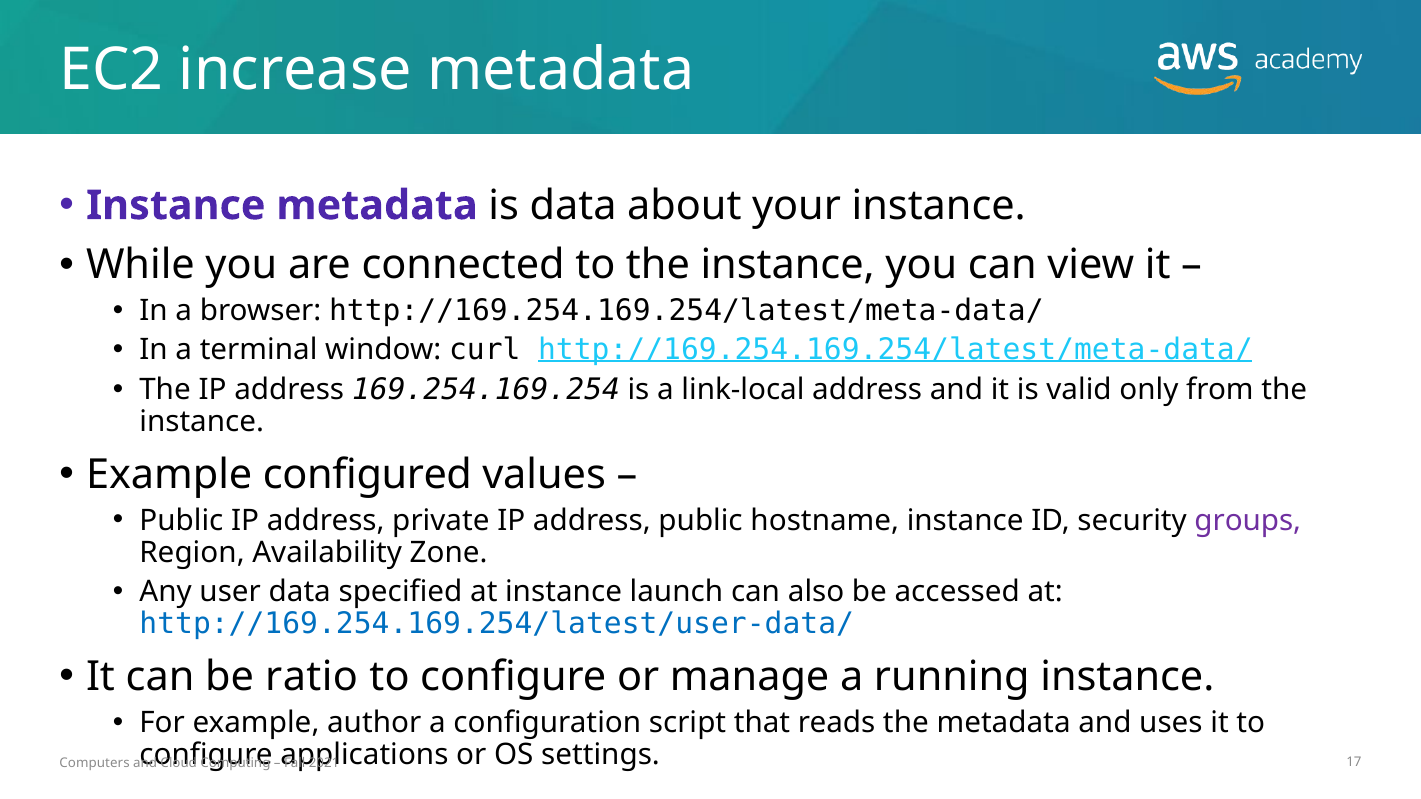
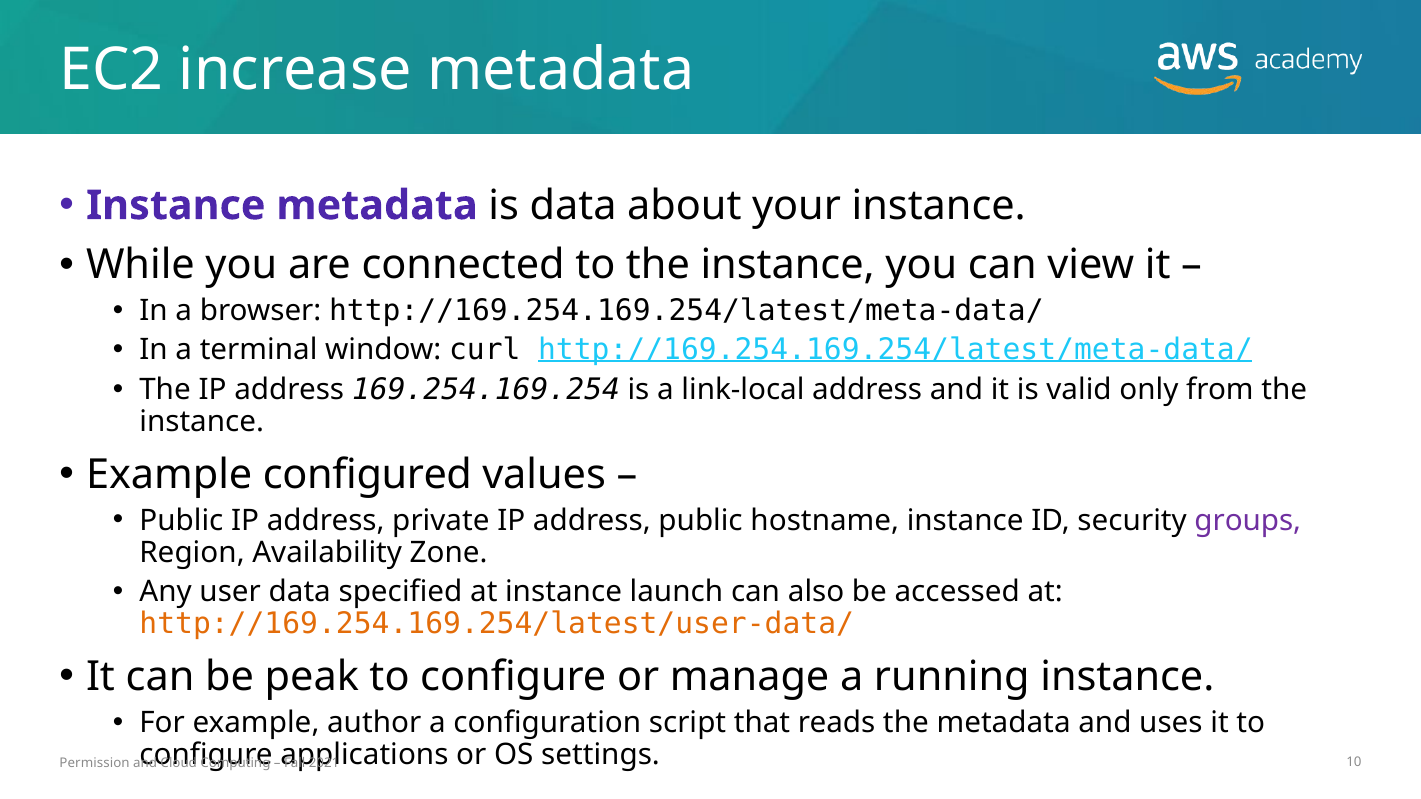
http://169.254.169.254/latest/user-data/ colour: blue -> orange
ratio: ratio -> peak
Computers: Computers -> Permission
17: 17 -> 10
